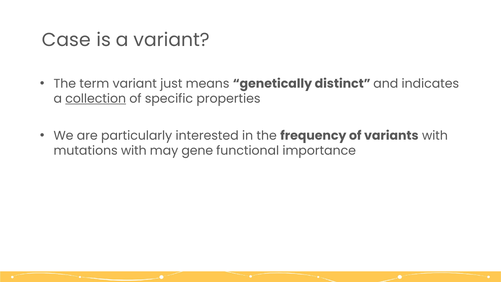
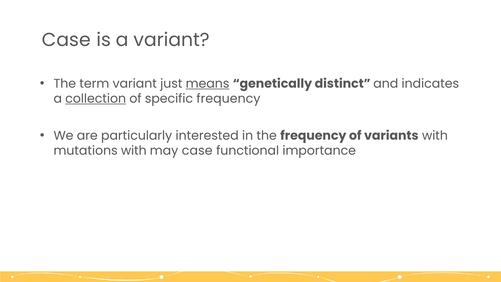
means underline: none -> present
specific properties: properties -> frequency
may gene: gene -> case
